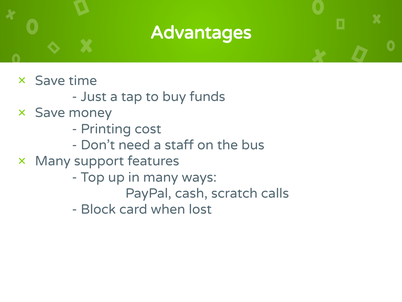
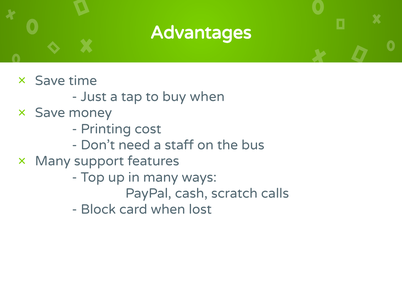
buy funds: funds -> when
